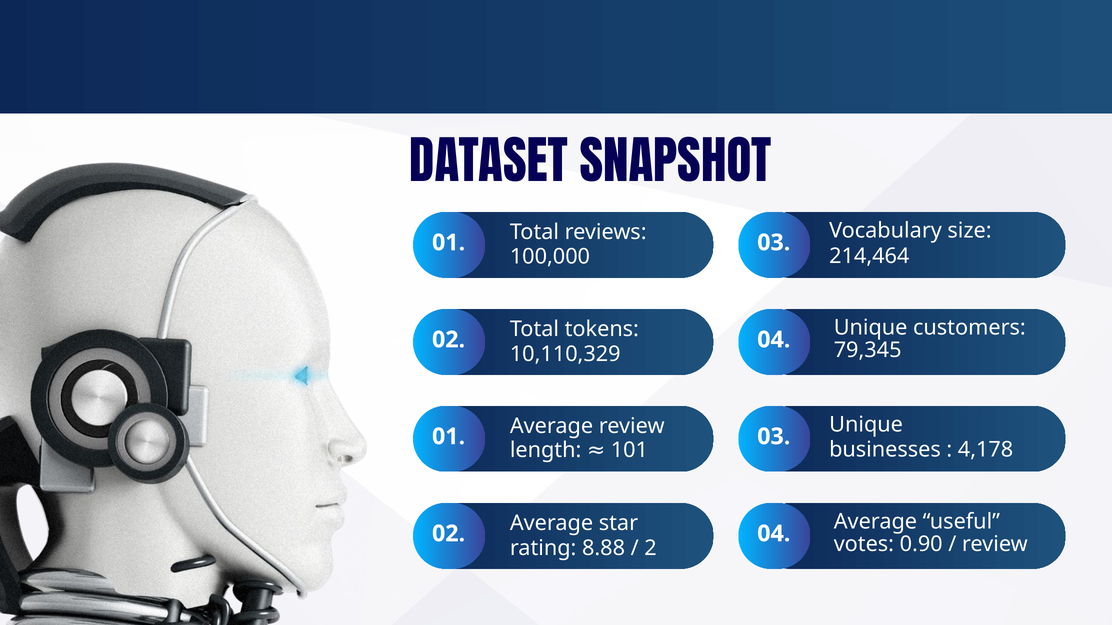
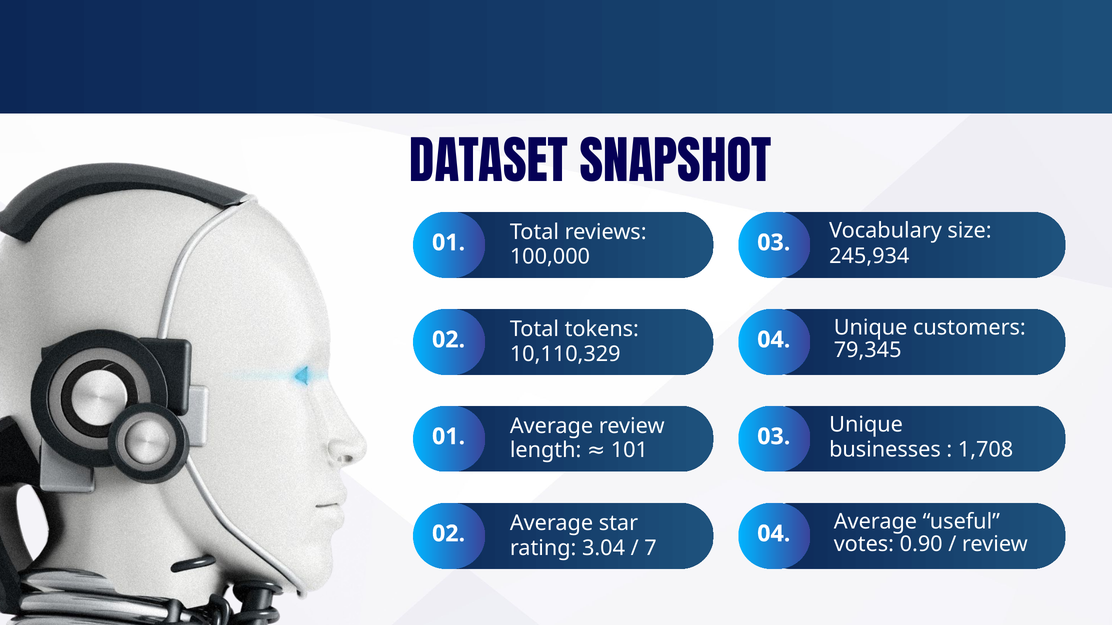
214,464: 214,464 -> 245,934
4,178: 4,178 -> 1,708
8.88: 8.88 -> 3.04
2: 2 -> 7
